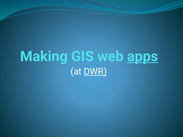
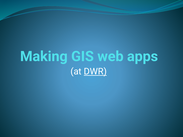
apps underline: present -> none
